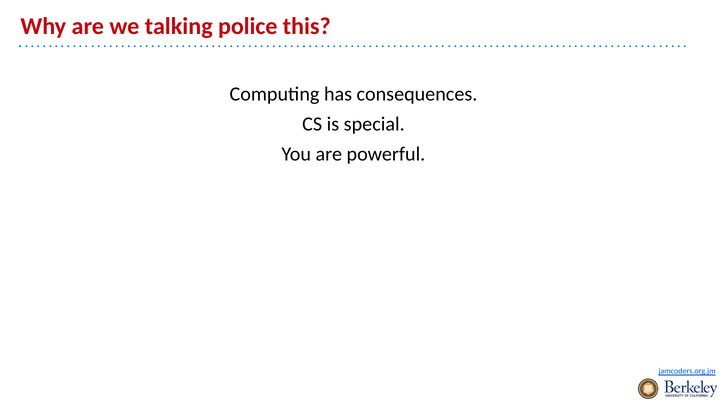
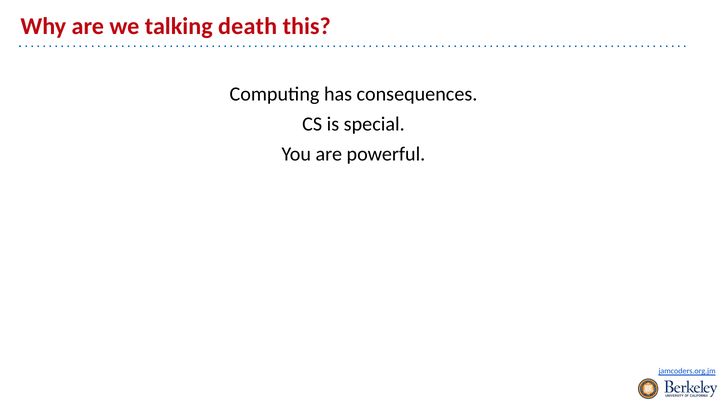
police: police -> death
